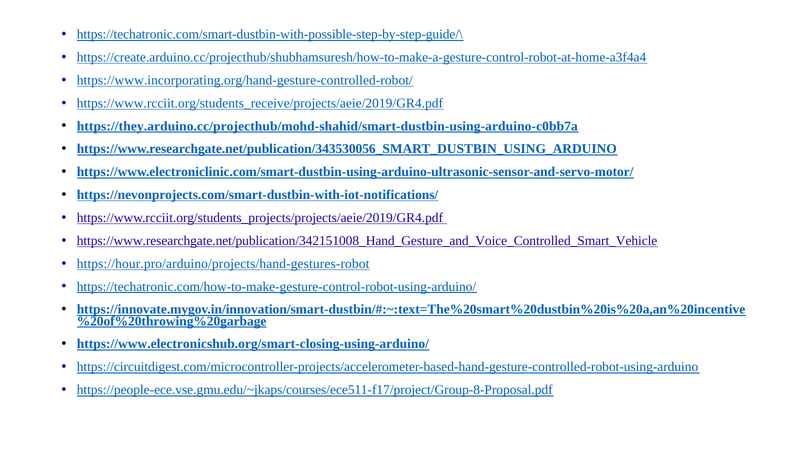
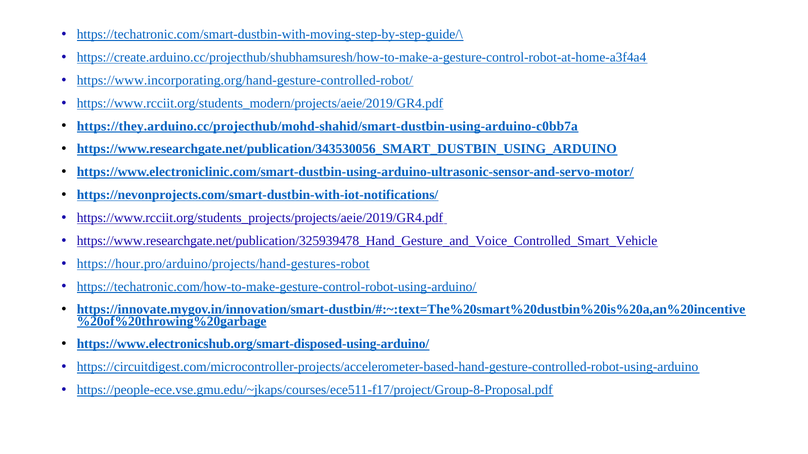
https://techatronic.com/smart-dustbin-with-possible-step-by-step-guide/\: https://techatronic.com/smart-dustbin-with-possible-step-by-step-guide/\ -> https://techatronic.com/smart-dustbin-with-moving-step-by-step-guide/\
https://www.rcciit.org/students_receive/projects/aeie/2019/GR4.pdf: https://www.rcciit.org/students_receive/projects/aeie/2019/GR4.pdf -> https://www.rcciit.org/students_modern/projects/aeie/2019/GR4.pdf
https://www.researchgate.net/publication/342151008_Hand_Gesture_and_Voice_Controlled_Smart_Vehicle: https://www.researchgate.net/publication/342151008_Hand_Gesture_and_Voice_Controlled_Smart_Vehicle -> https://www.researchgate.net/publication/325939478_Hand_Gesture_and_Voice_Controlled_Smart_Vehicle
https://www.electronicshub.org/smart-closing-using-arduino/: https://www.electronicshub.org/smart-closing-using-arduino/ -> https://www.electronicshub.org/smart-disposed-using-arduino/
